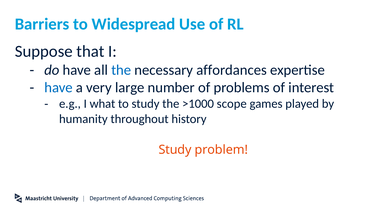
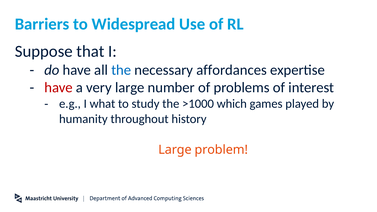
have at (59, 88) colour: blue -> red
scope: scope -> which
Study at (175, 150): Study -> Large
